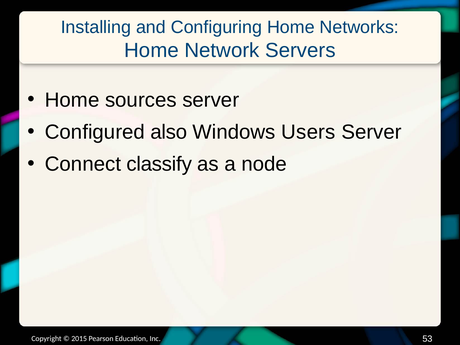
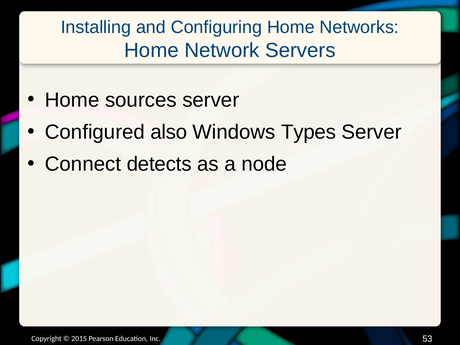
Users: Users -> Types
classify: classify -> detects
